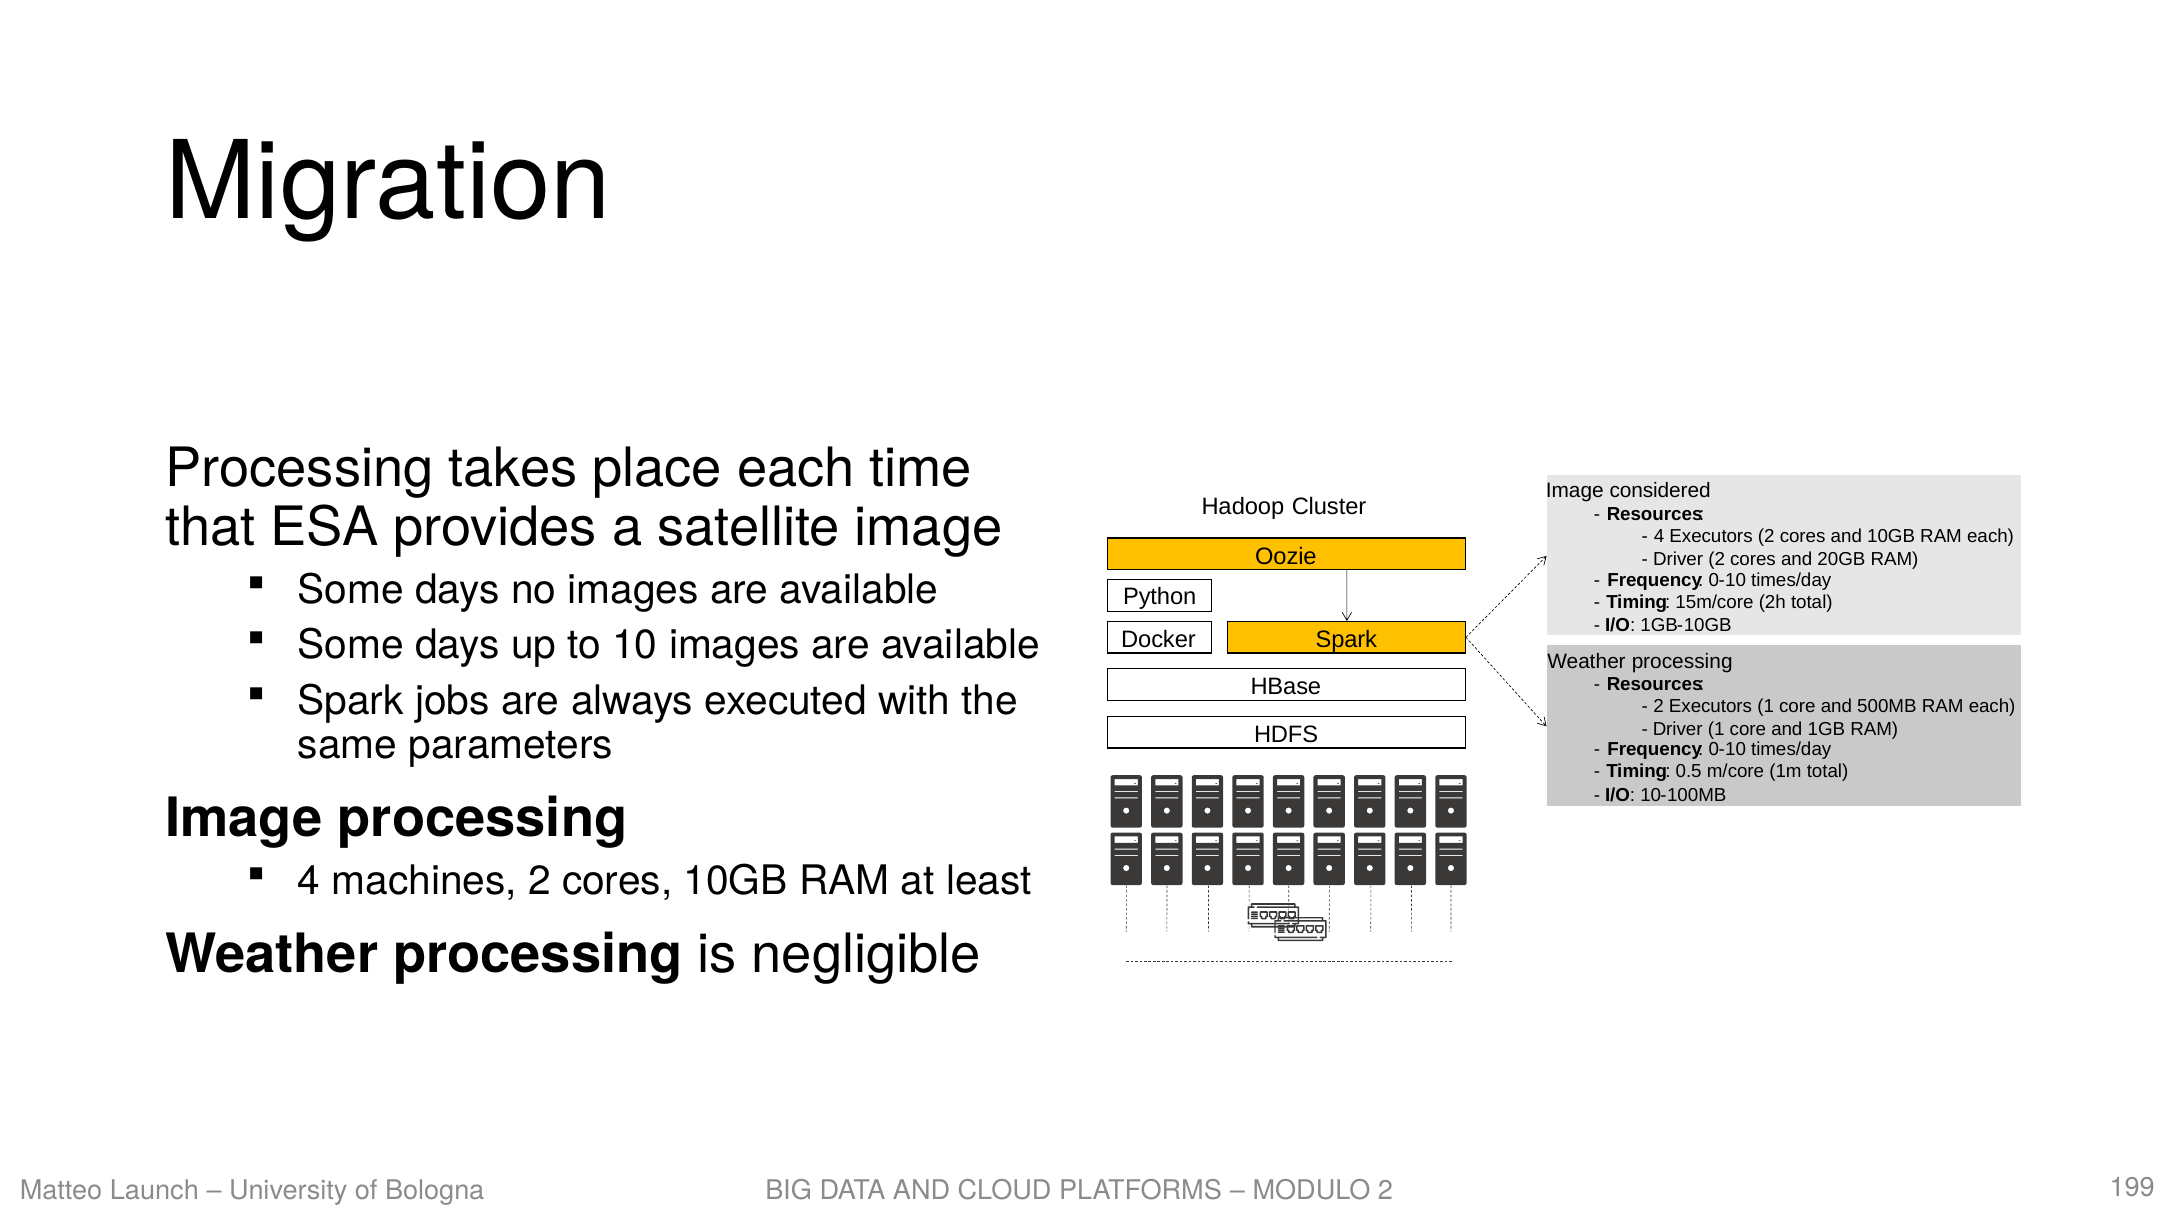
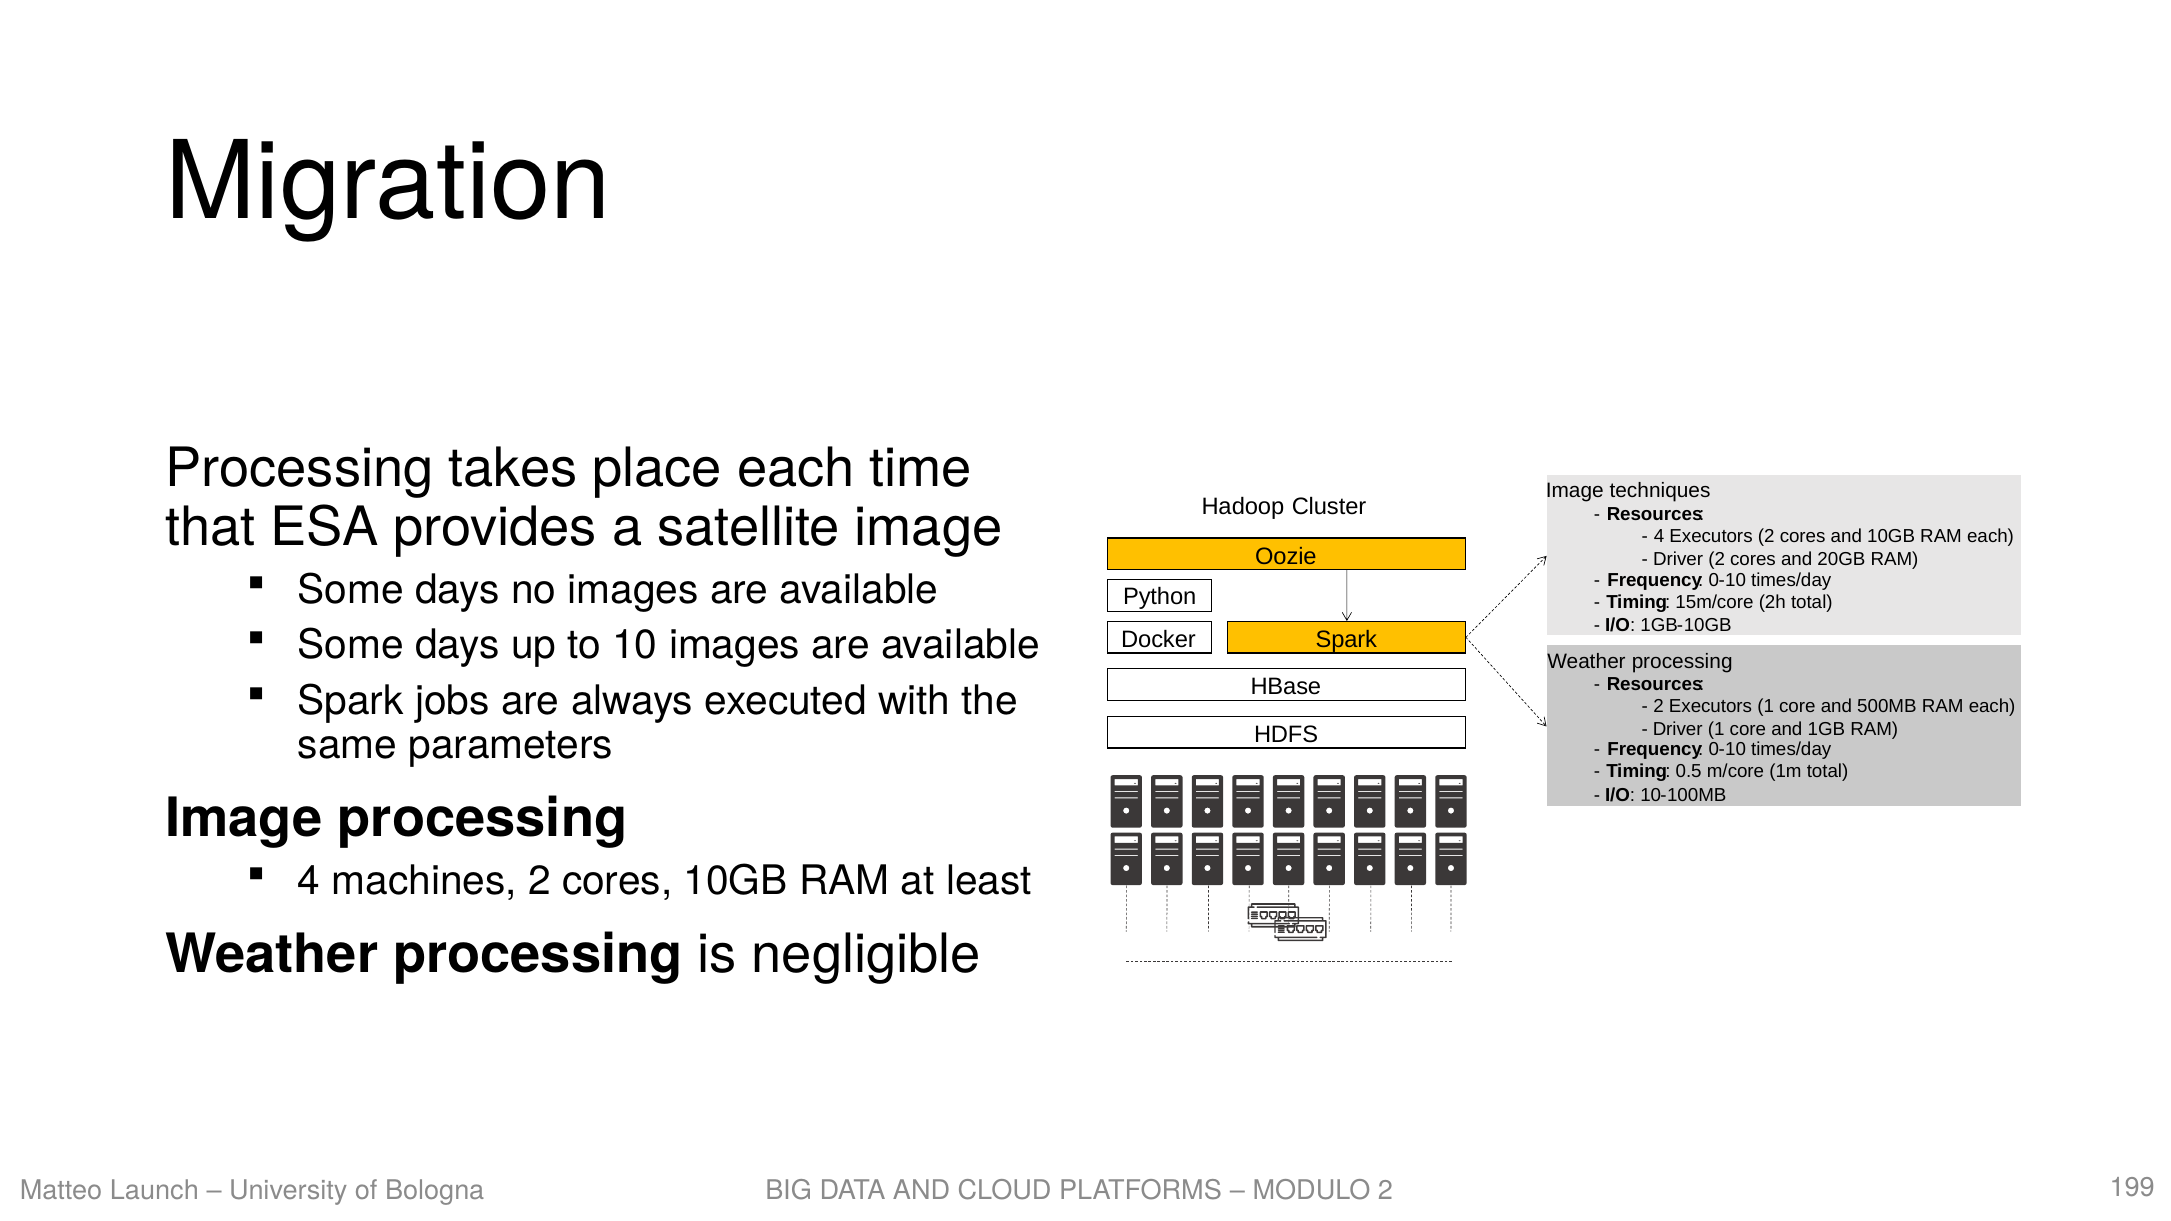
considered: considered -> techniques
